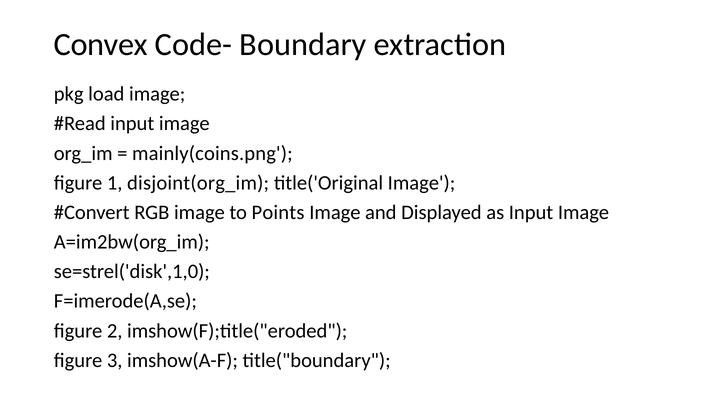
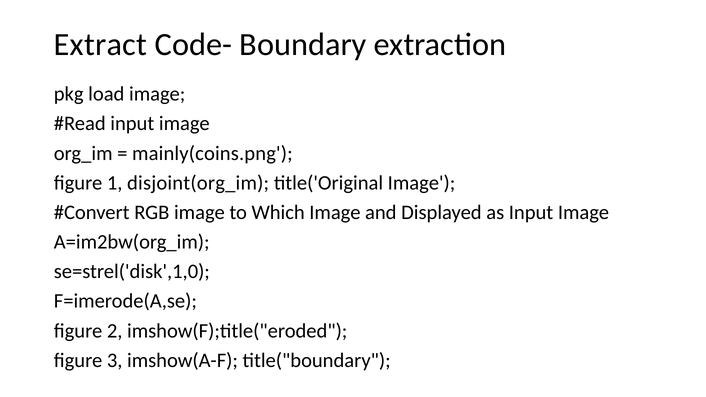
Convex: Convex -> Extract
Points: Points -> Which
